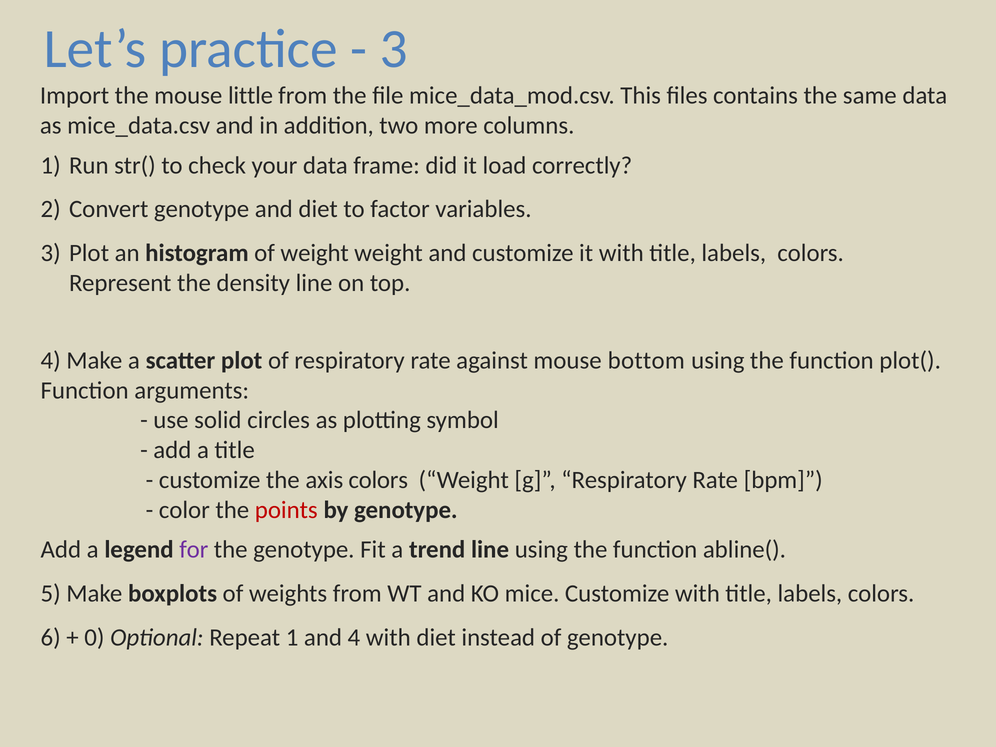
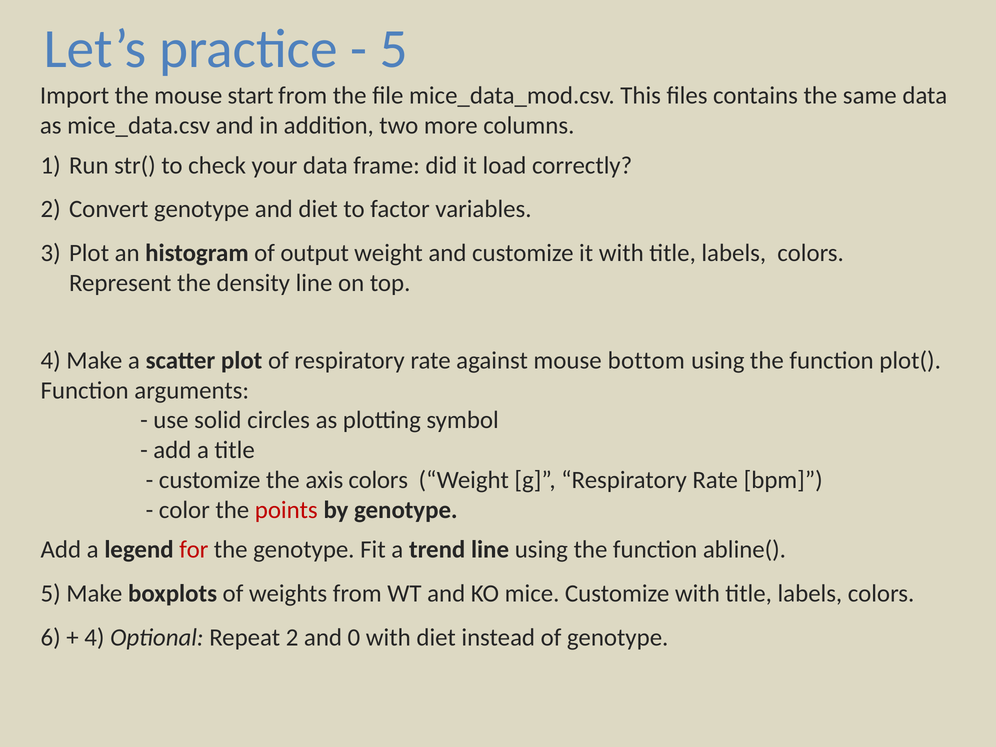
3 at (394, 49): 3 -> 5
little: little -> start
of weight: weight -> output
for colour: purple -> red
0 at (94, 637): 0 -> 4
Repeat 1: 1 -> 2
and 4: 4 -> 0
